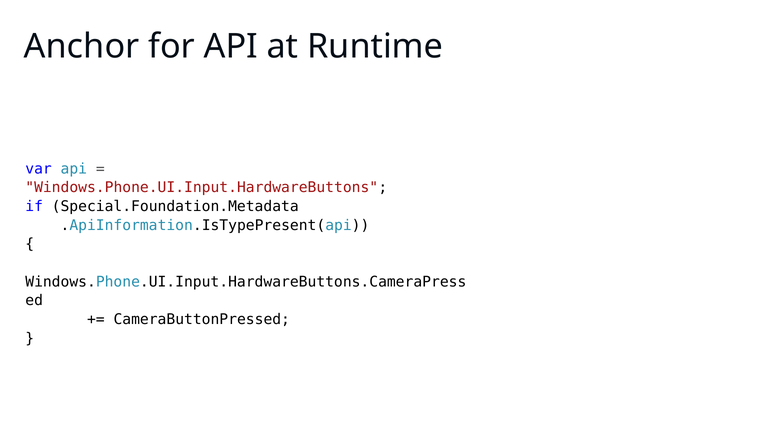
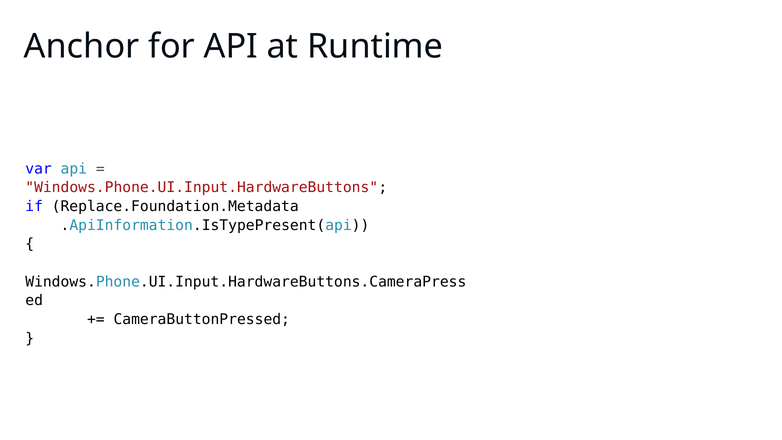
Special.Foundation.Metadata: Special.Foundation.Metadata -> Replace.Foundation.Metadata
